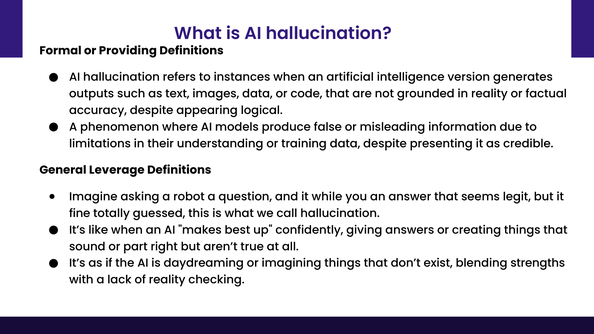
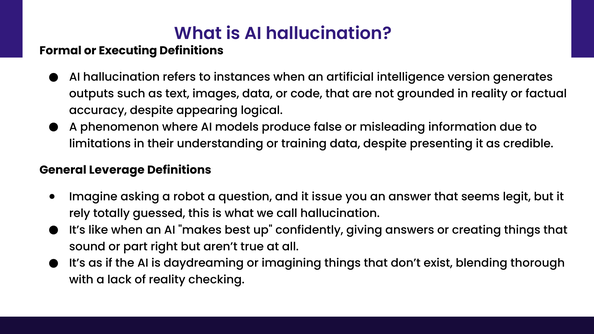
Providing: Providing -> Executing
while: while -> issue
fine: fine -> rely
strengths: strengths -> thorough
